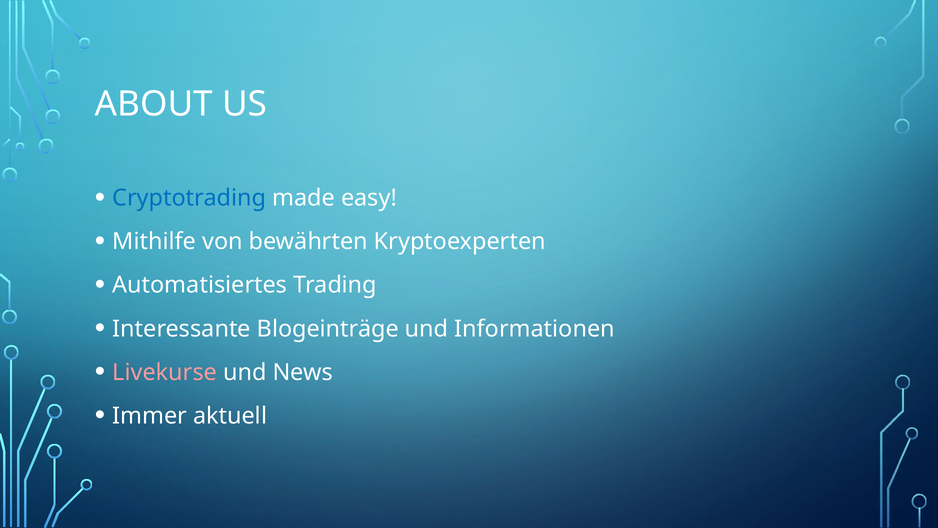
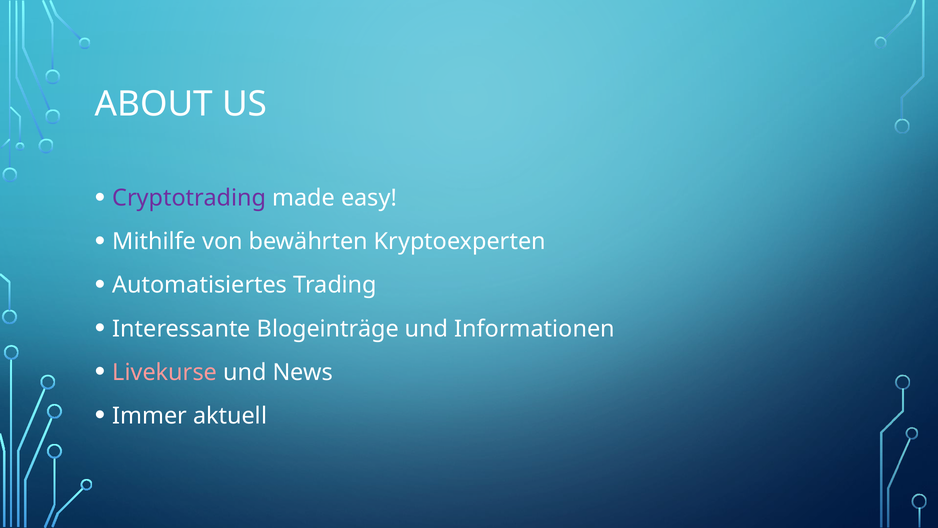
Cryptotrading colour: blue -> purple
